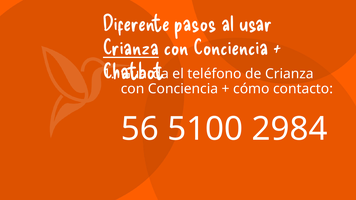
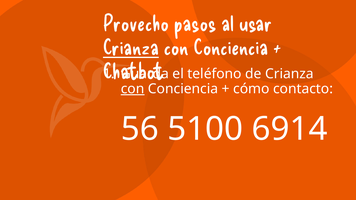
Diferente: Diferente -> Provecho
con at (133, 89) underline: none -> present
2984: 2984 -> 6914
